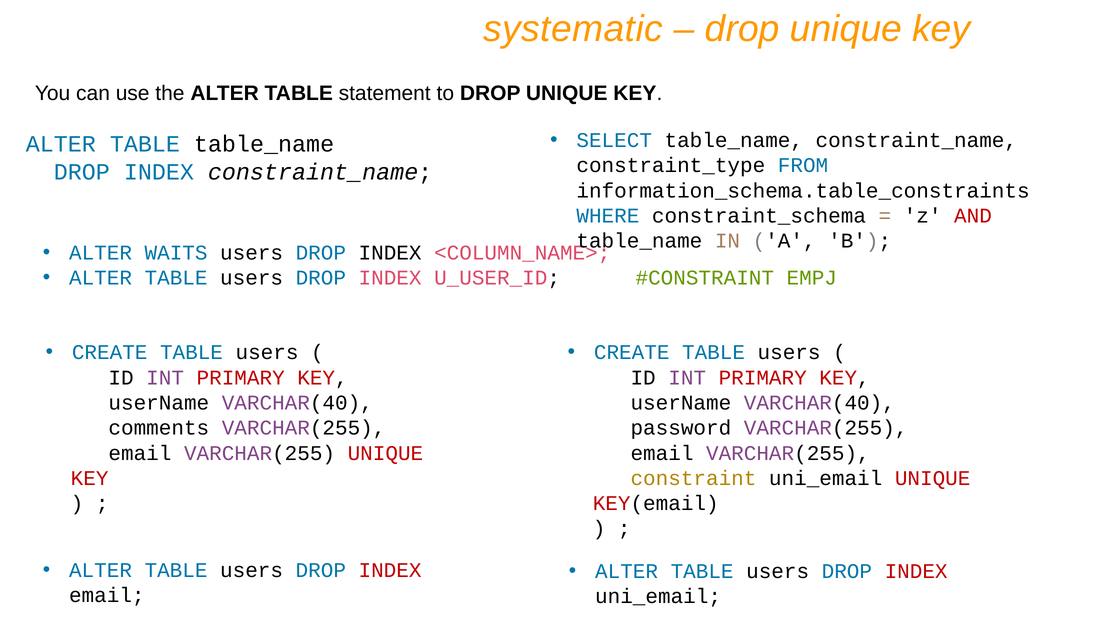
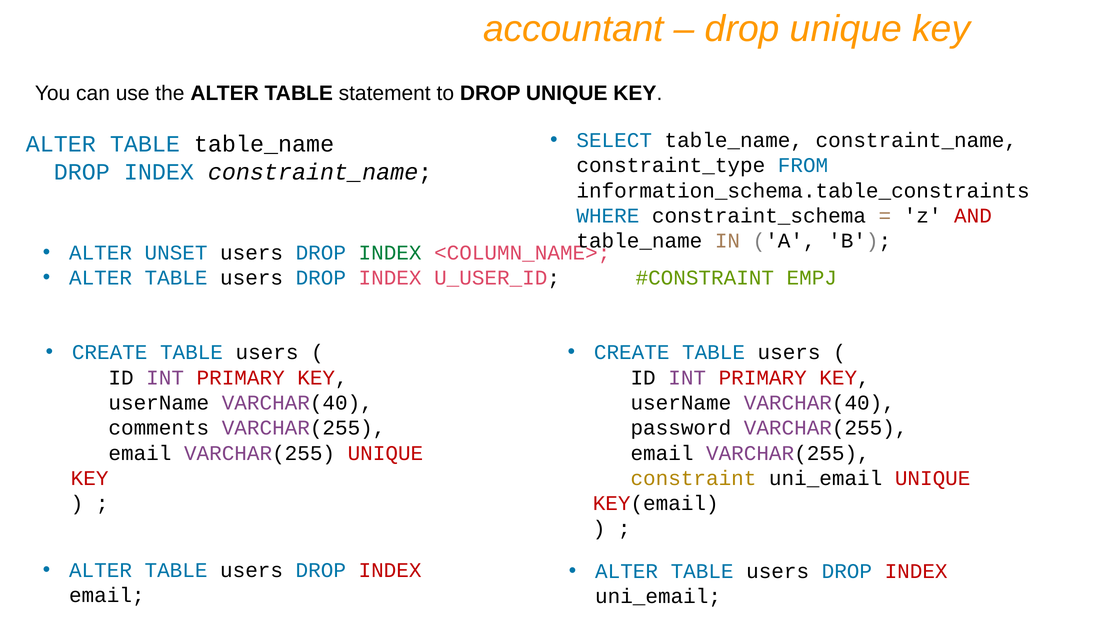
systematic: systematic -> accountant
WAITS: WAITS -> UNSET
INDEX at (390, 253) colour: black -> green
